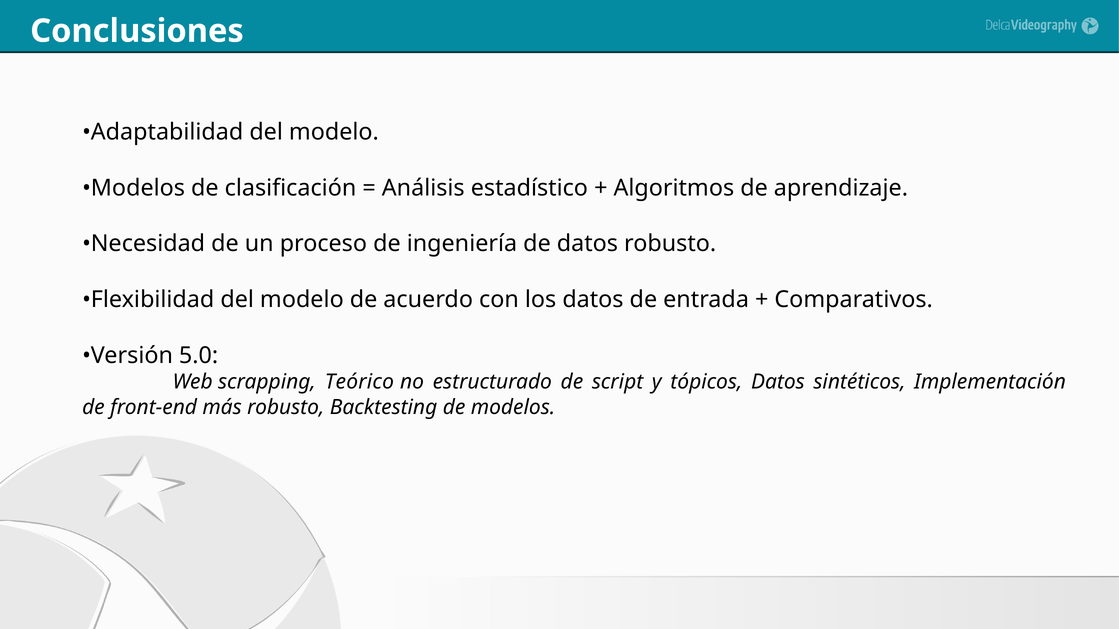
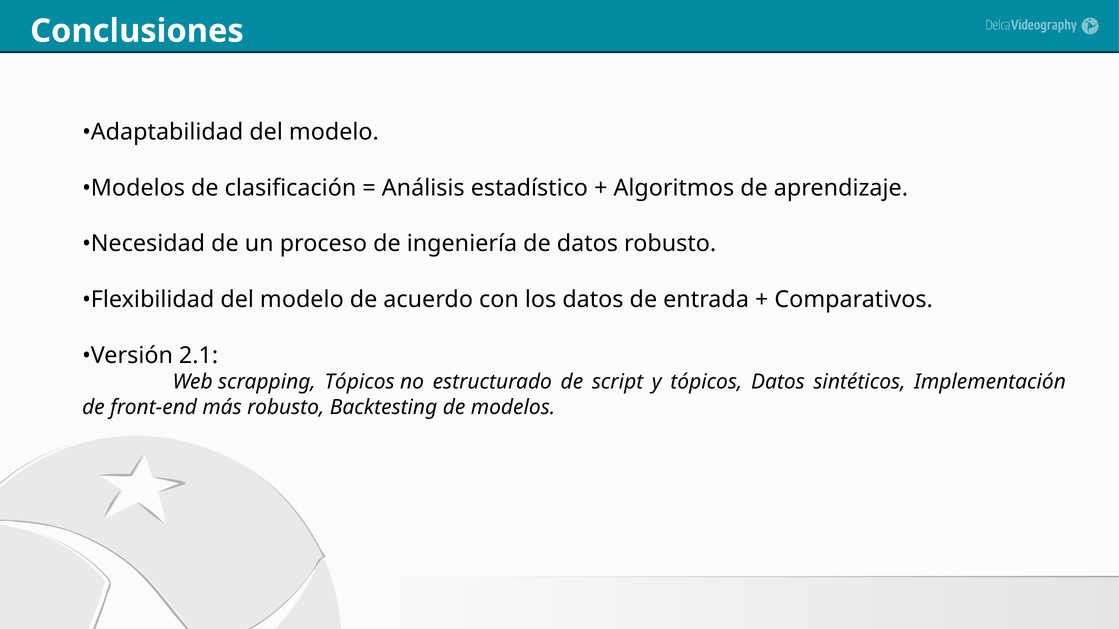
5.0: 5.0 -> 2.1
scrapping Teórico: Teórico -> Tópicos
